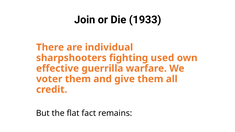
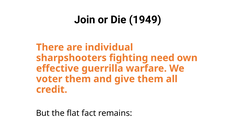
1933: 1933 -> 1949
used: used -> need
